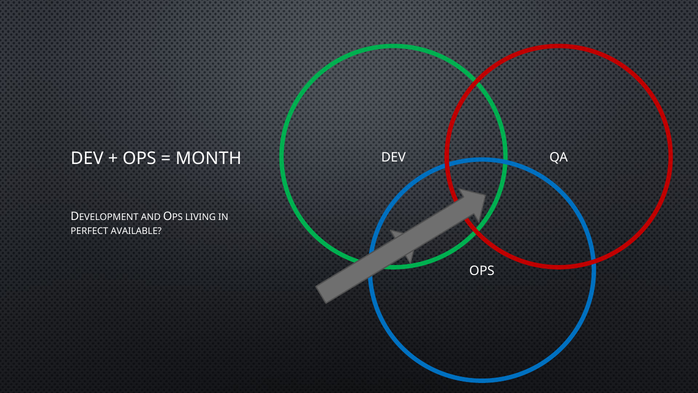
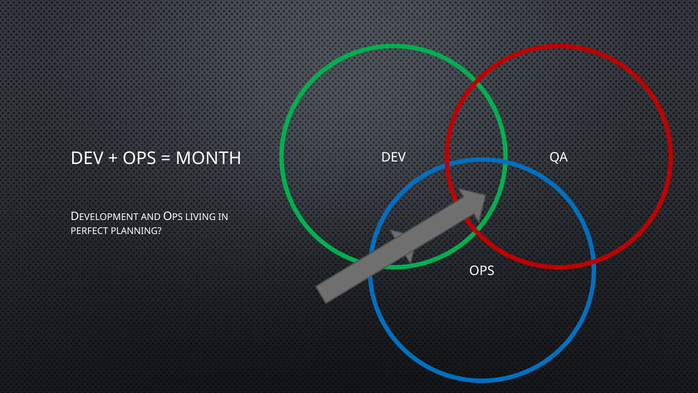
AVAILABLE: AVAILABLE -> PLANNING
